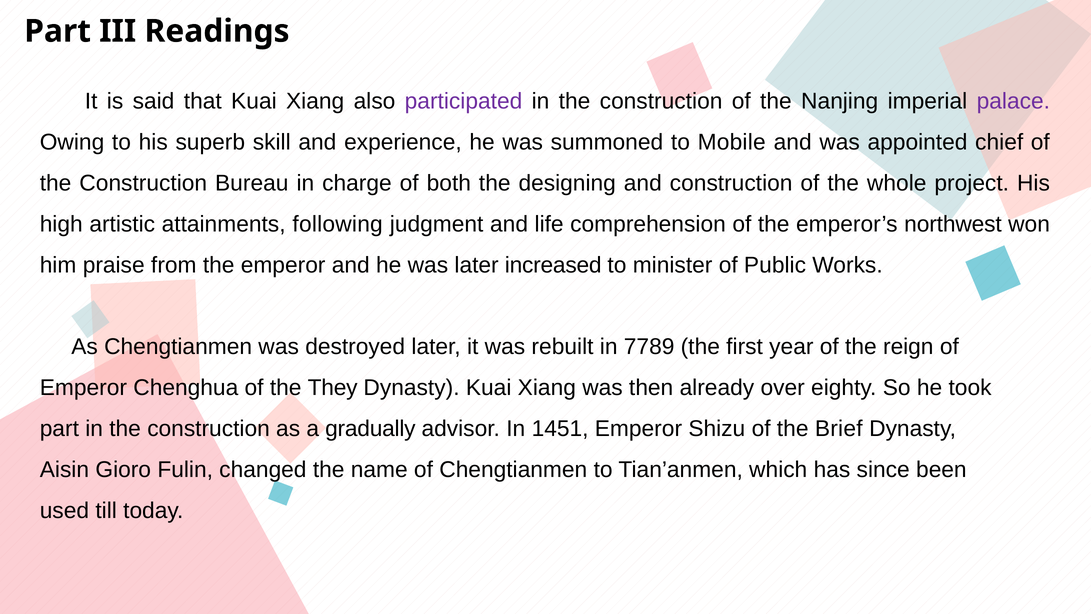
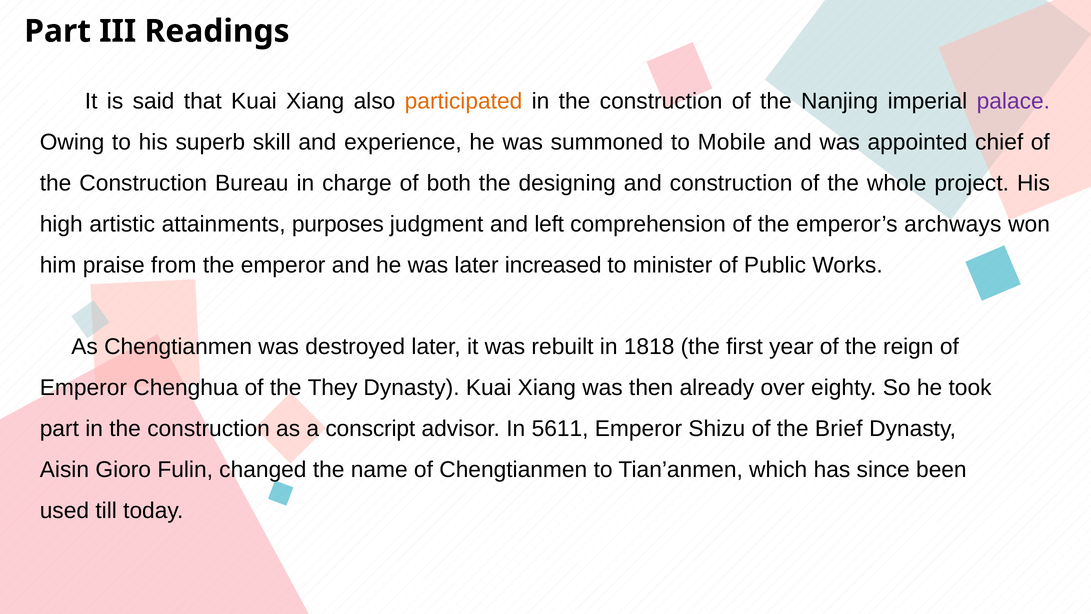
participated colour: purple -> orange
following: following -> purposes
life: life -> left
northwest: northwest -> archways
7789: 7789 -> 1818
gradually: gradually -> conscript
1451: 1451 -> 5611
